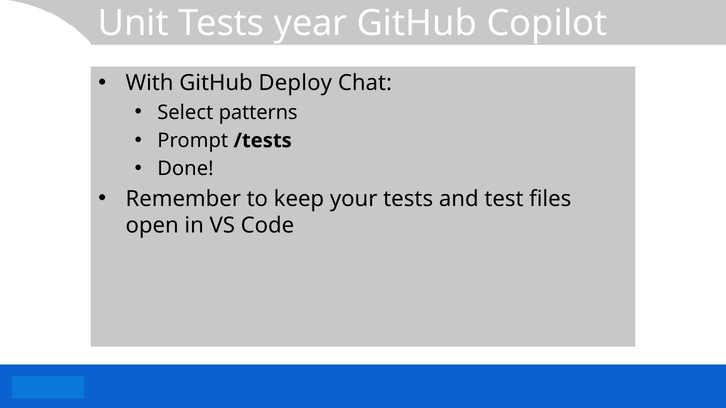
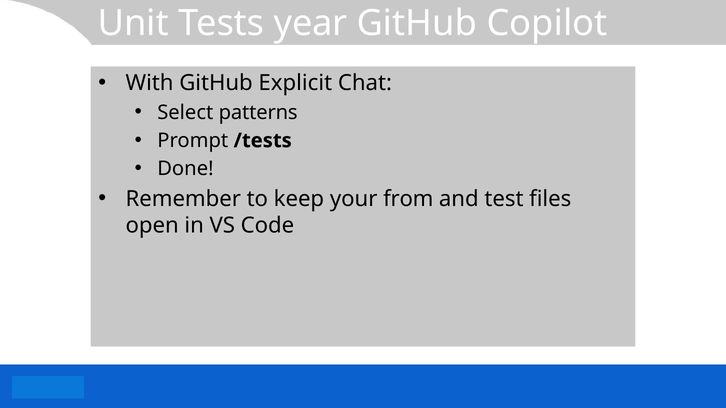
Deploy: Deploy -> Explicit
your tests: tests -> from
